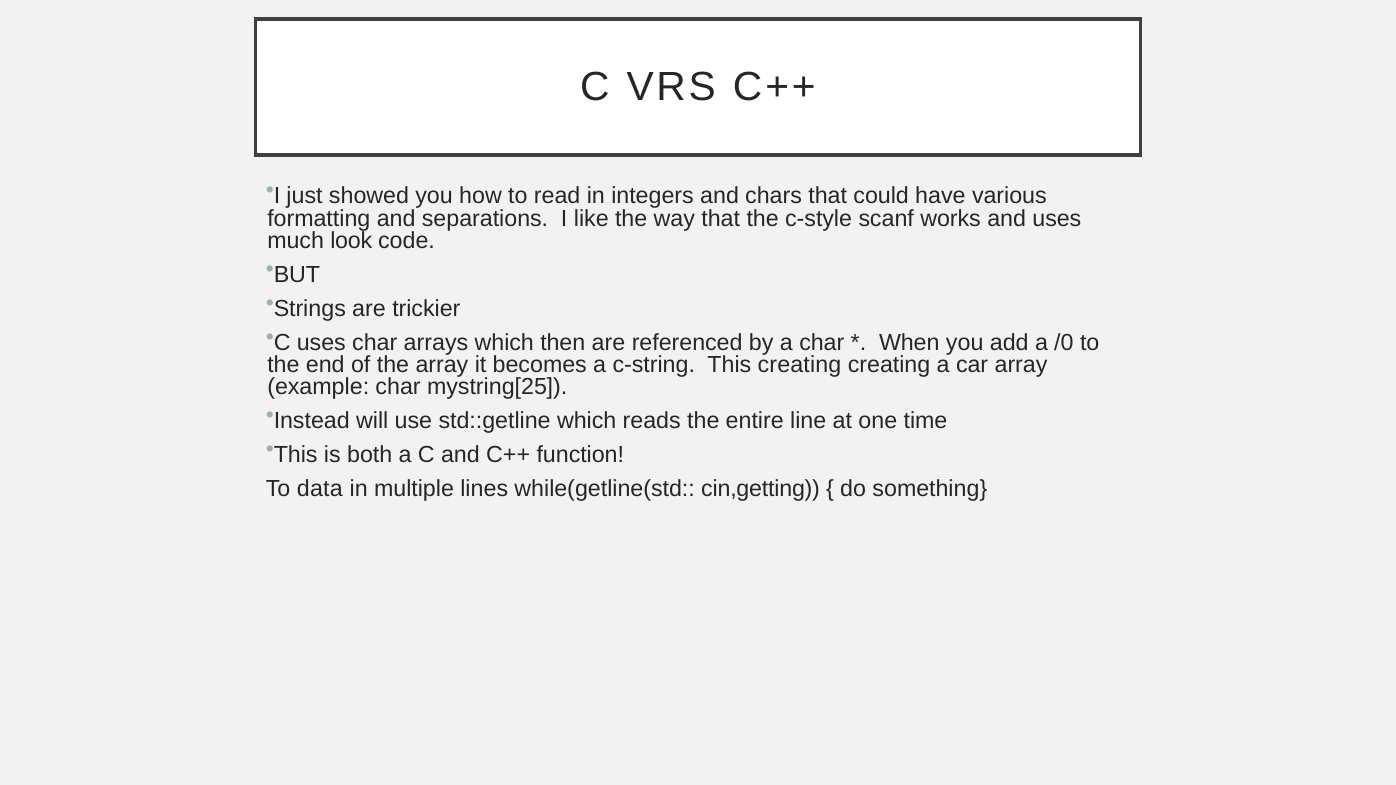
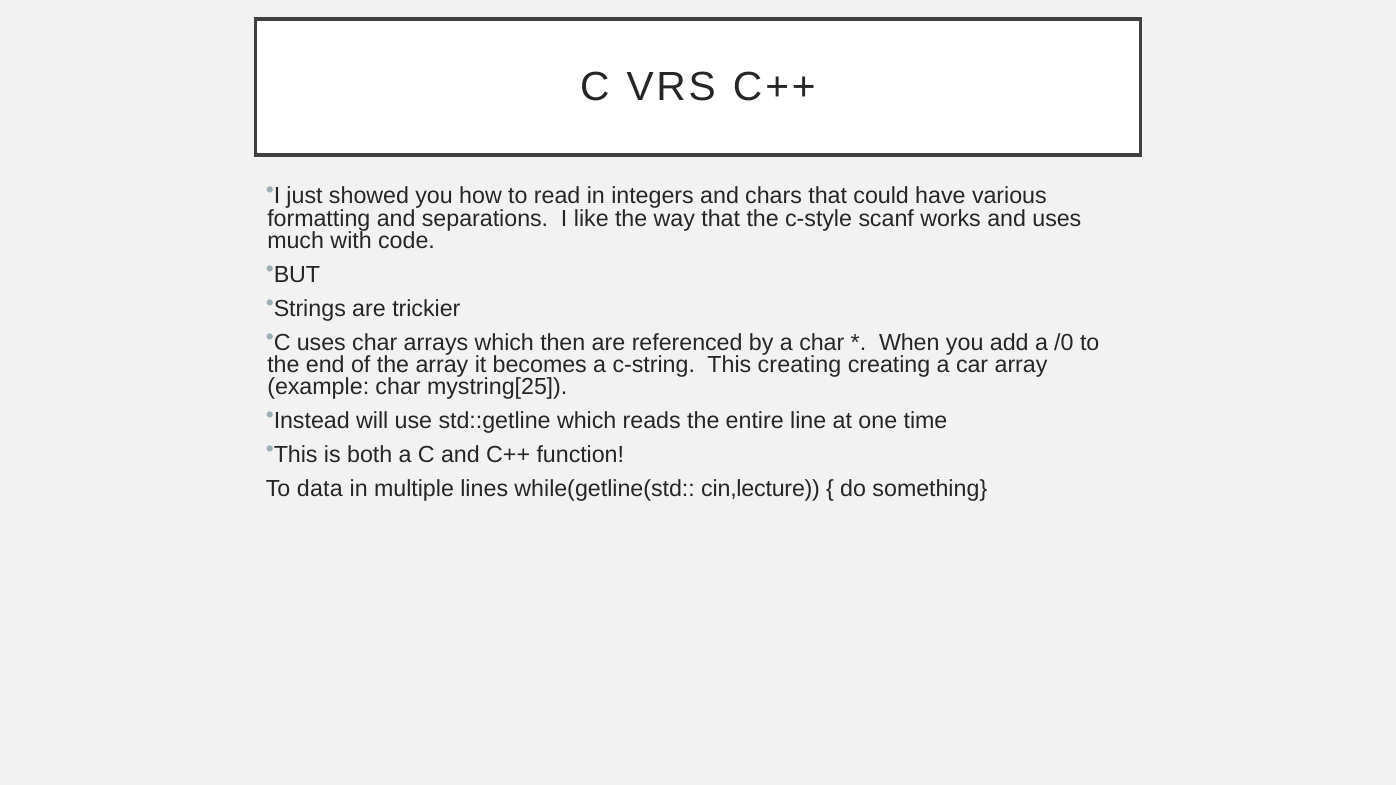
look: look -> with
cin,getting: cin,getting -> cin,lecture
